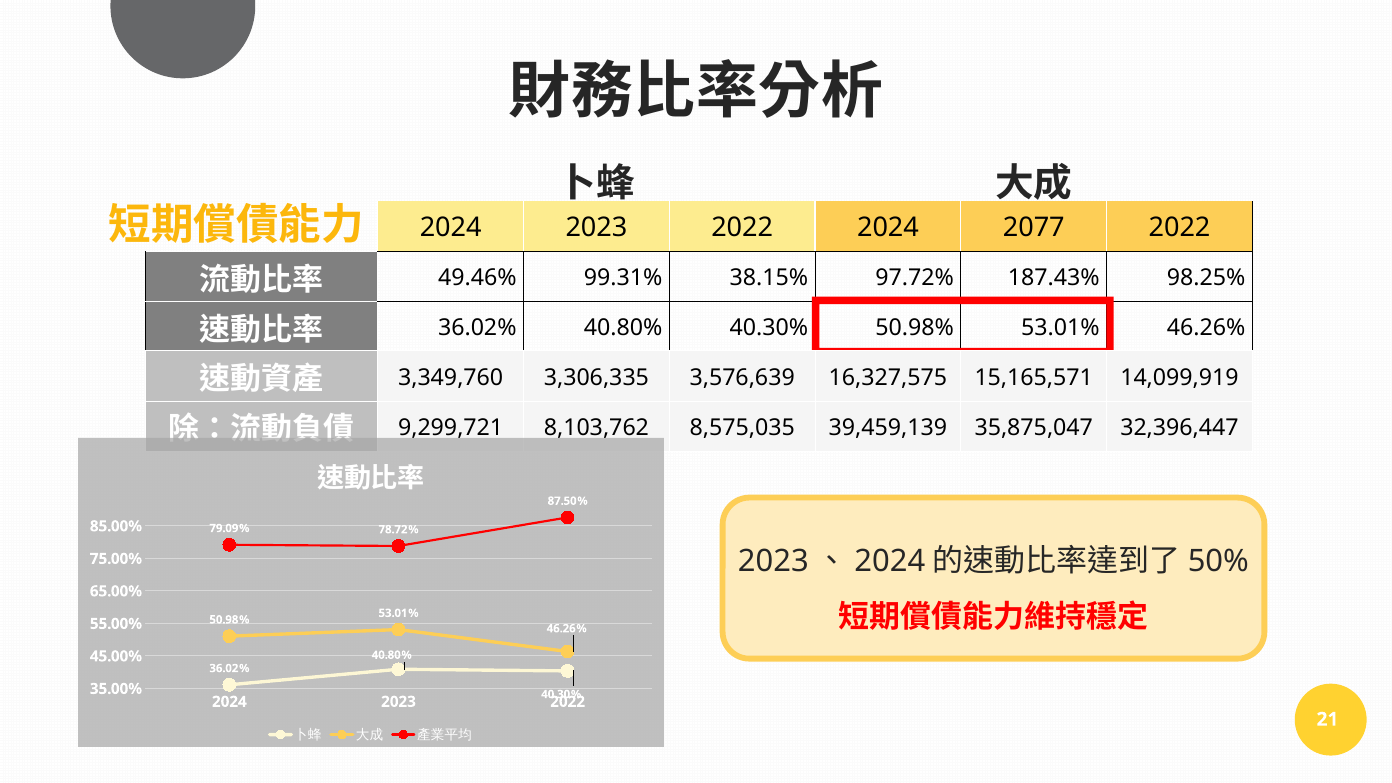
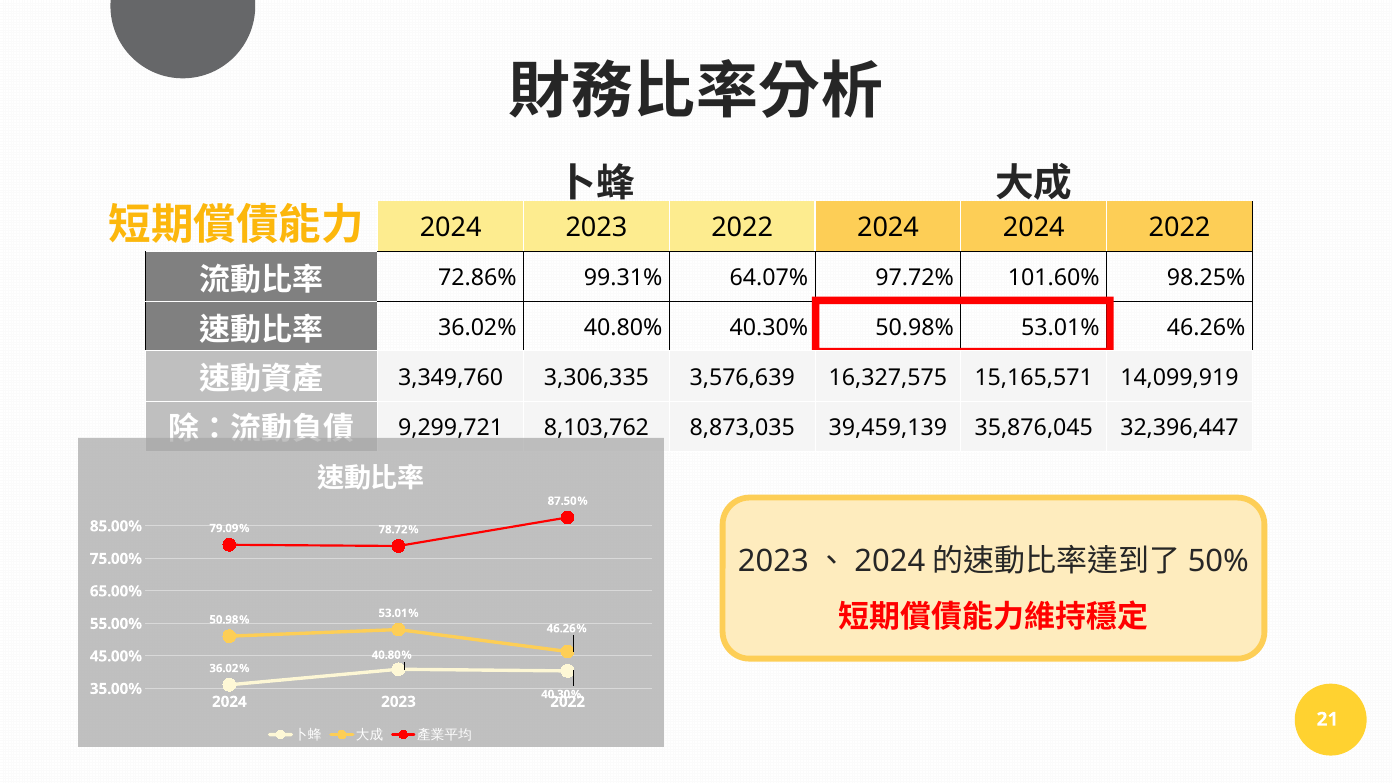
2024 2077: 2077 -> 2024
49.46%: 49.46% -> 72.86%
38.15%: 38.15% -> 64.07%
187.43%: 187.43% -> 101.60%
8,575,035: 8,575,035 -> 8,873,035
35,875,047: 35,875,047 -> 35,876,045
